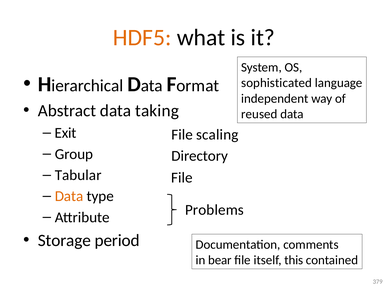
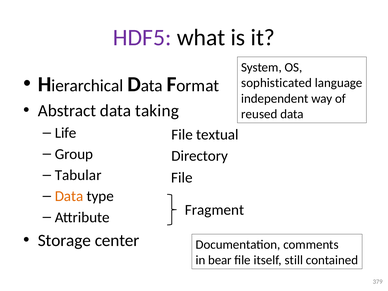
HDF5 colour: orange -> purple
Exit: Exit -> Life
scaling: scaling -> textual
Problems: Problems -> Fragment
period: period -> center
this: this -> still
